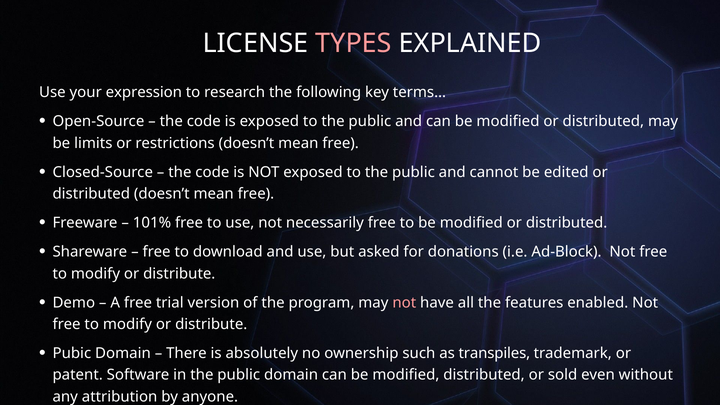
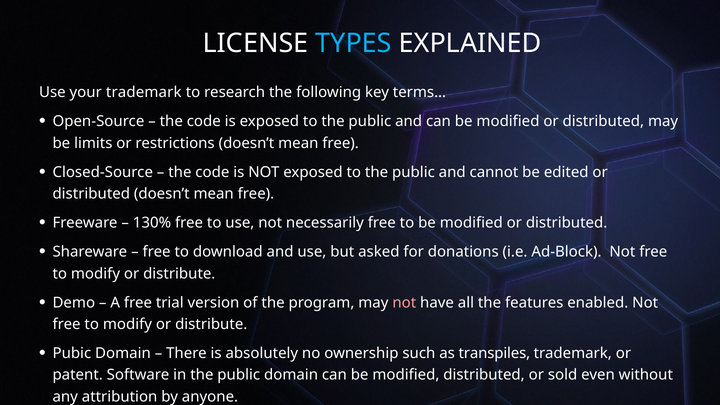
TYPES colour: pink -> light blue
your expression: expression -> trademark
101%: 101% -> 130%
